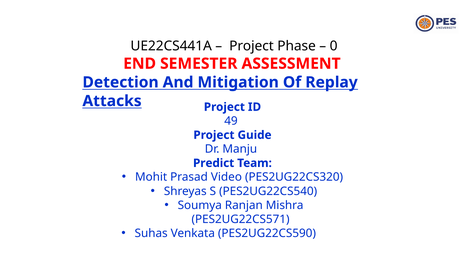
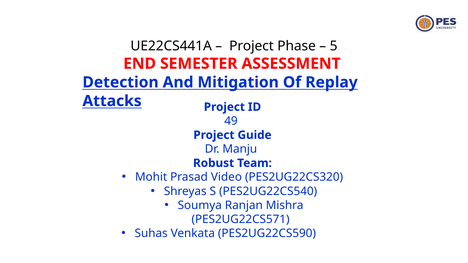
0: 0 -> 5
Predict: Predict -> Robust
